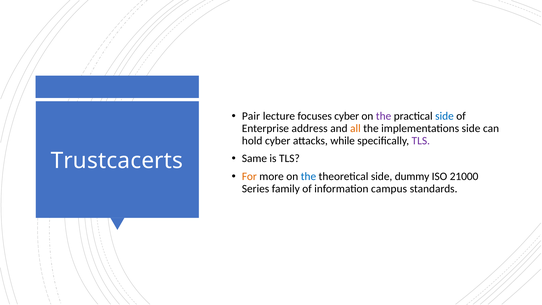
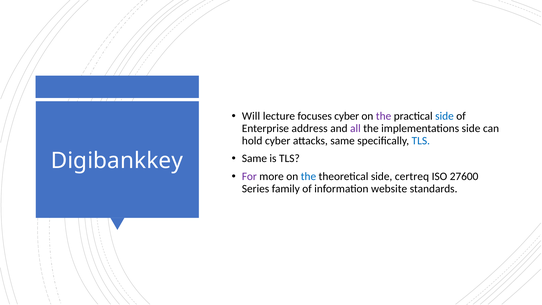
Pair: Pair -> Will
all colour: orange -> purple
attacks while: while -> same
TLS at (421, 141) colour: purple -> blue
Trustcacerts: Trustcacerts -> Digibankkey
For colour: orange -> purple
dummy: dummy -> certreq
21000: 21000 -> 27600
campus: campus -> website
